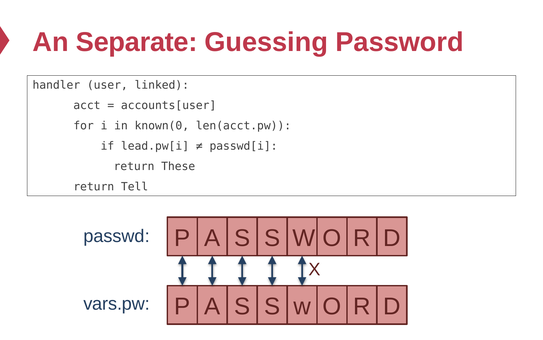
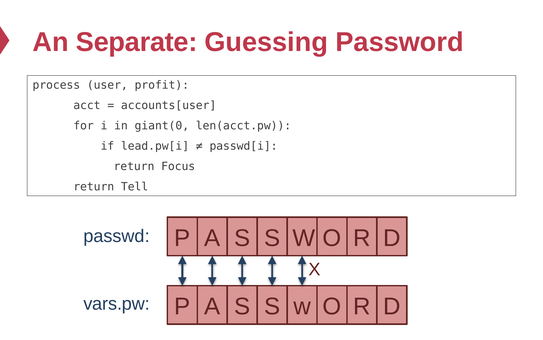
handler: handler -> process
linked: linked -> profit
known(0: known(0 -> giant(0
These: These -> Focus
